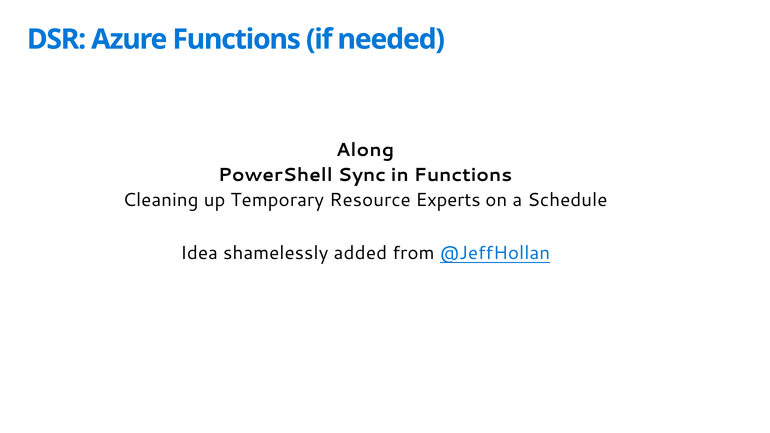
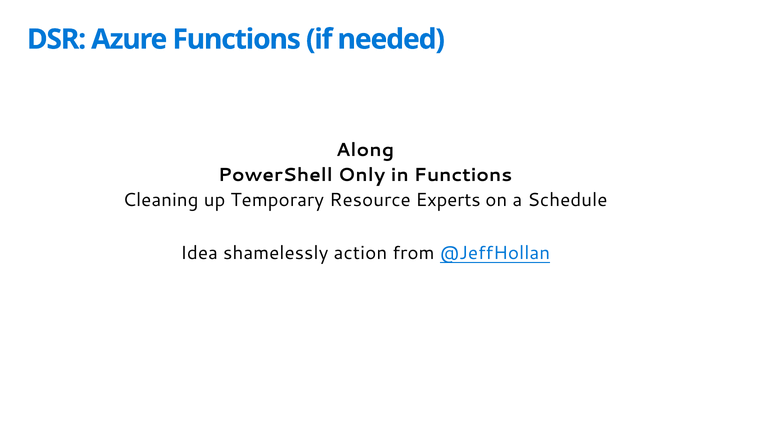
Sync: Sync -> Only
added: added -> action
